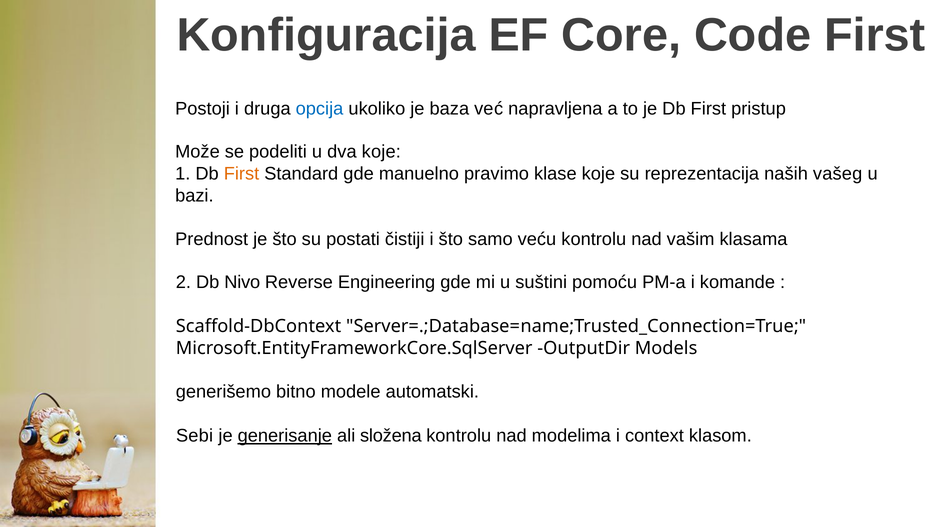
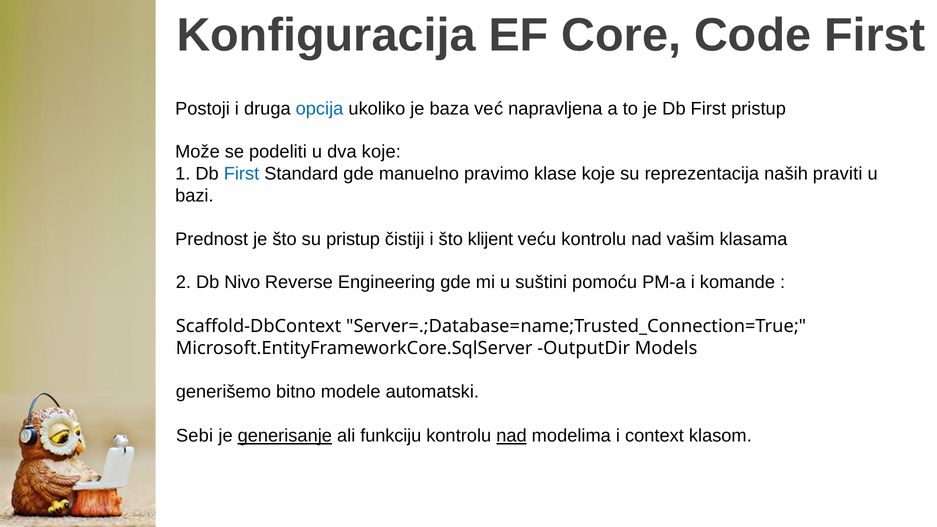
First at (242, 174) colour: orange -> blue
vašeg: vašeg -> praviti
su postati: postati -> pristup
samo: samo -> klijent
složena: složena -> funkciju
nad at (512, 436) underline: none -> present
